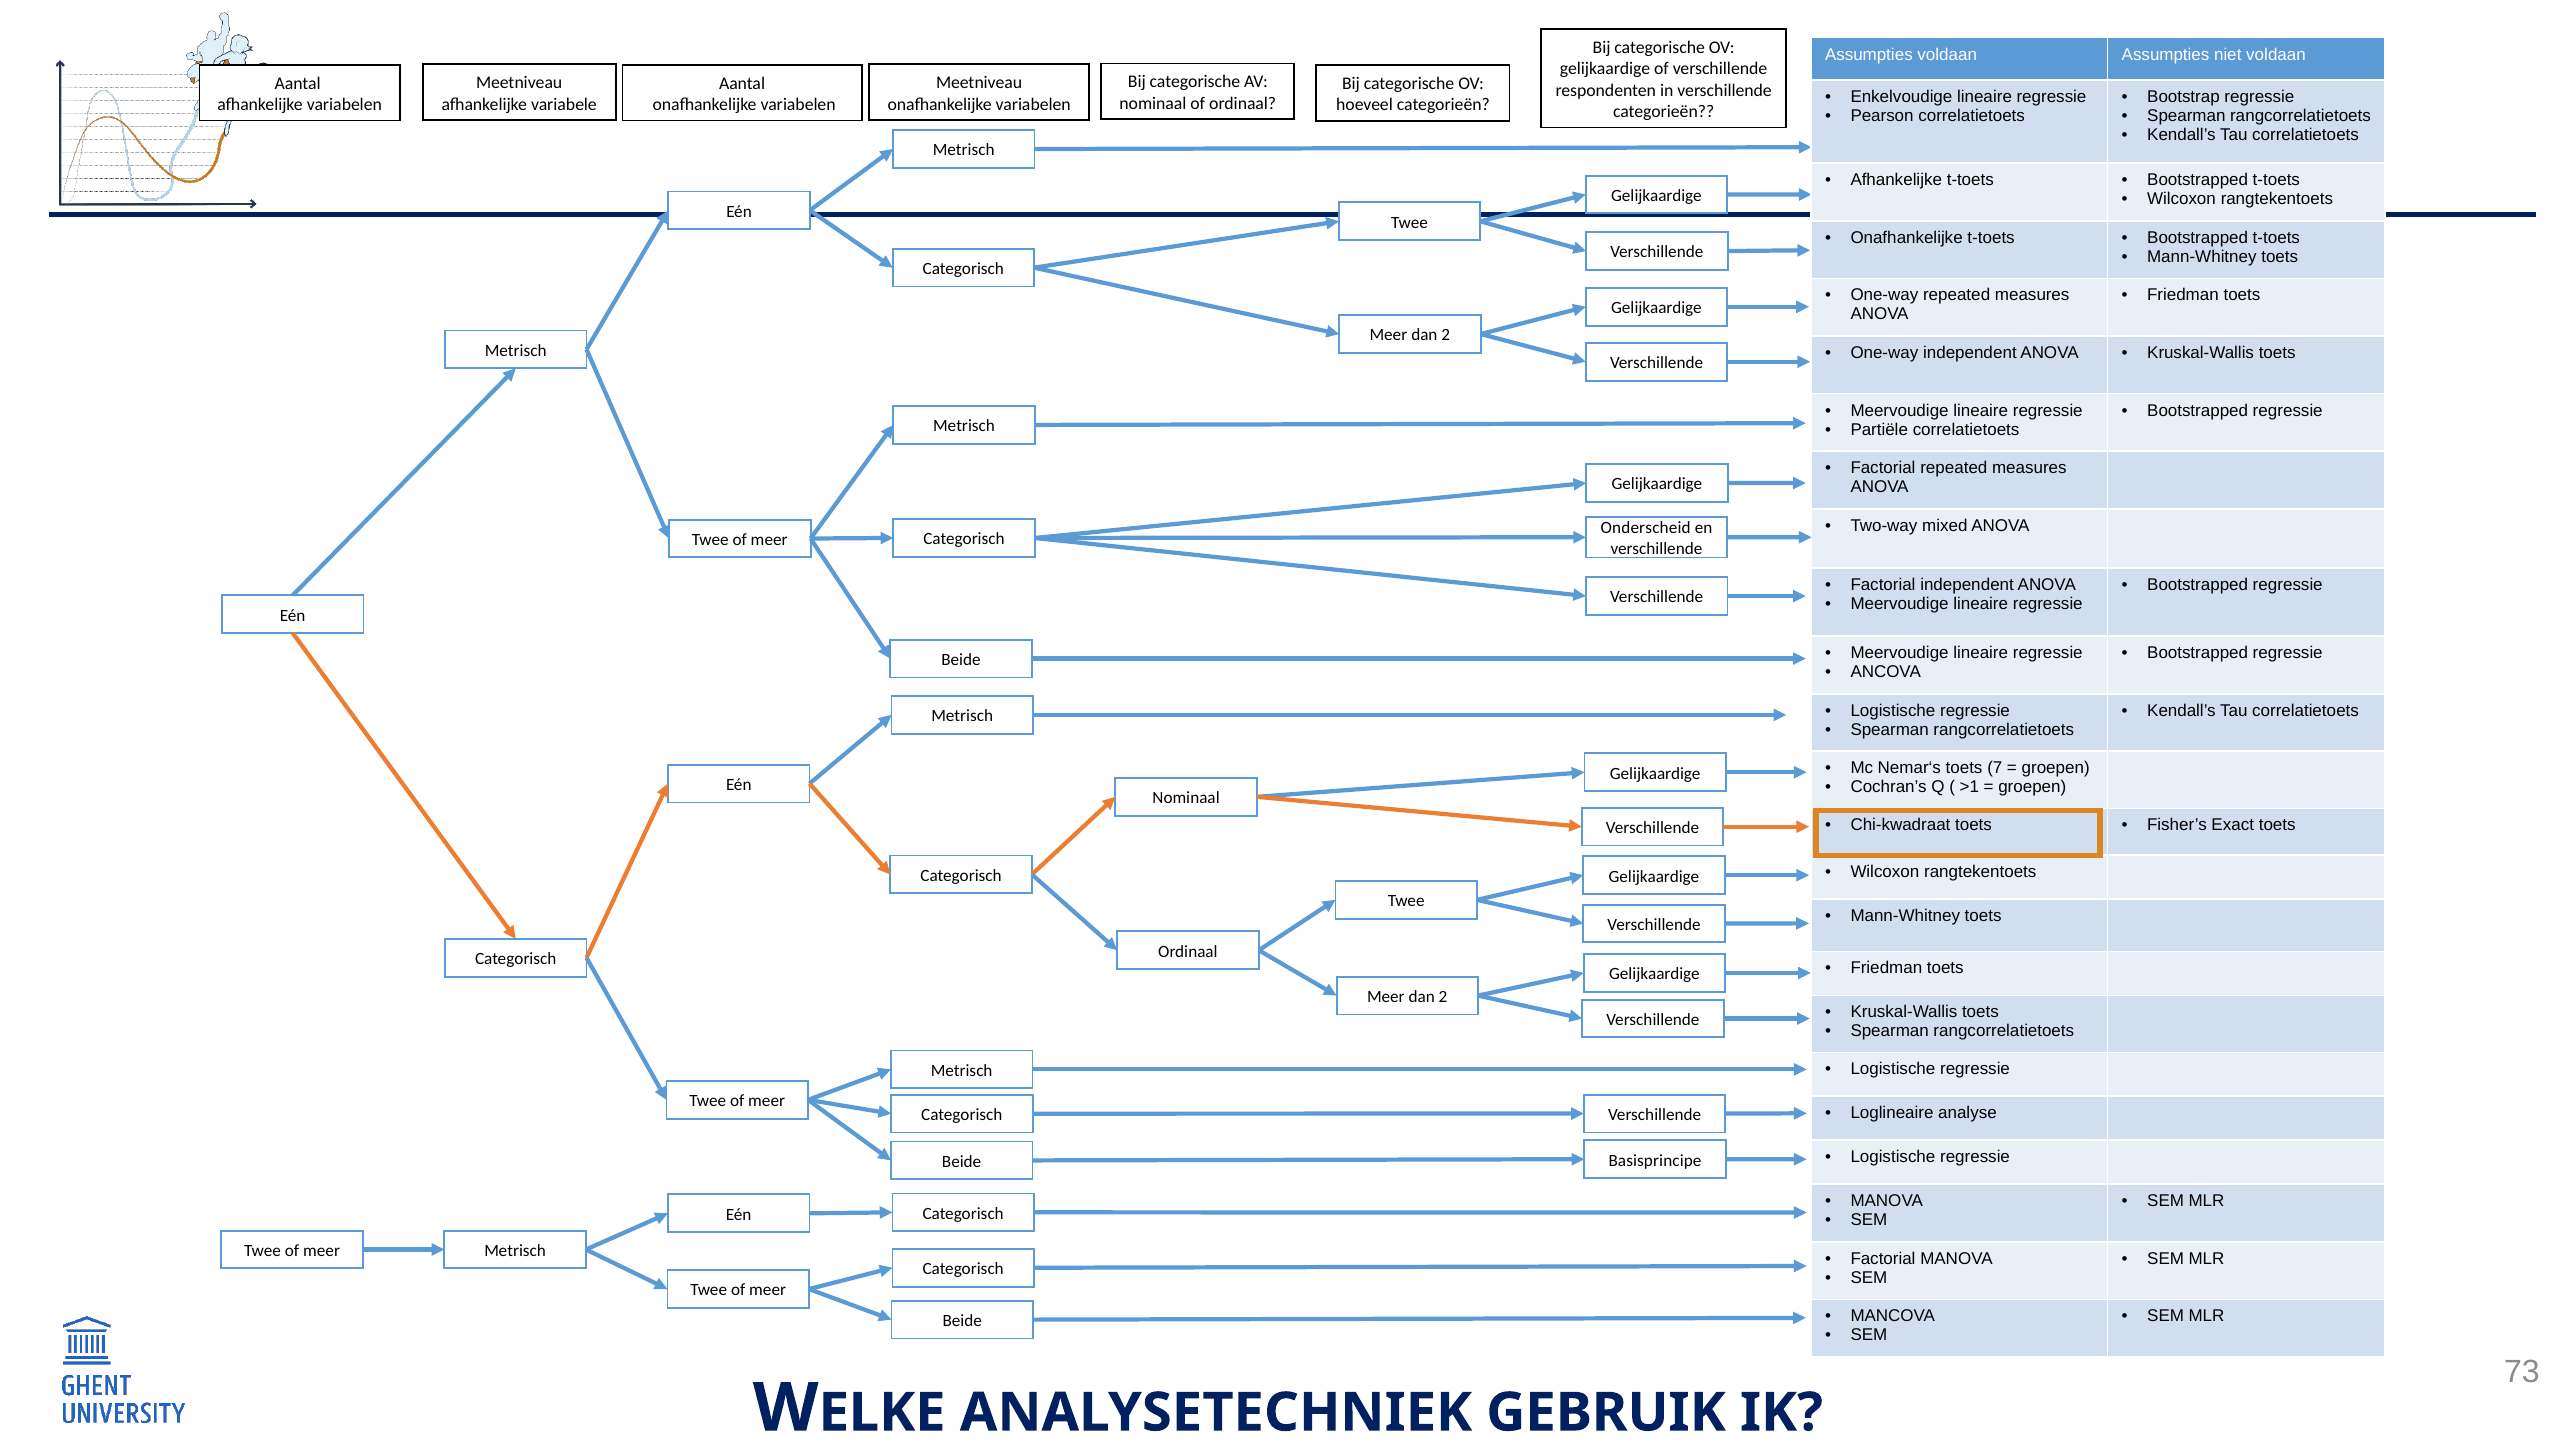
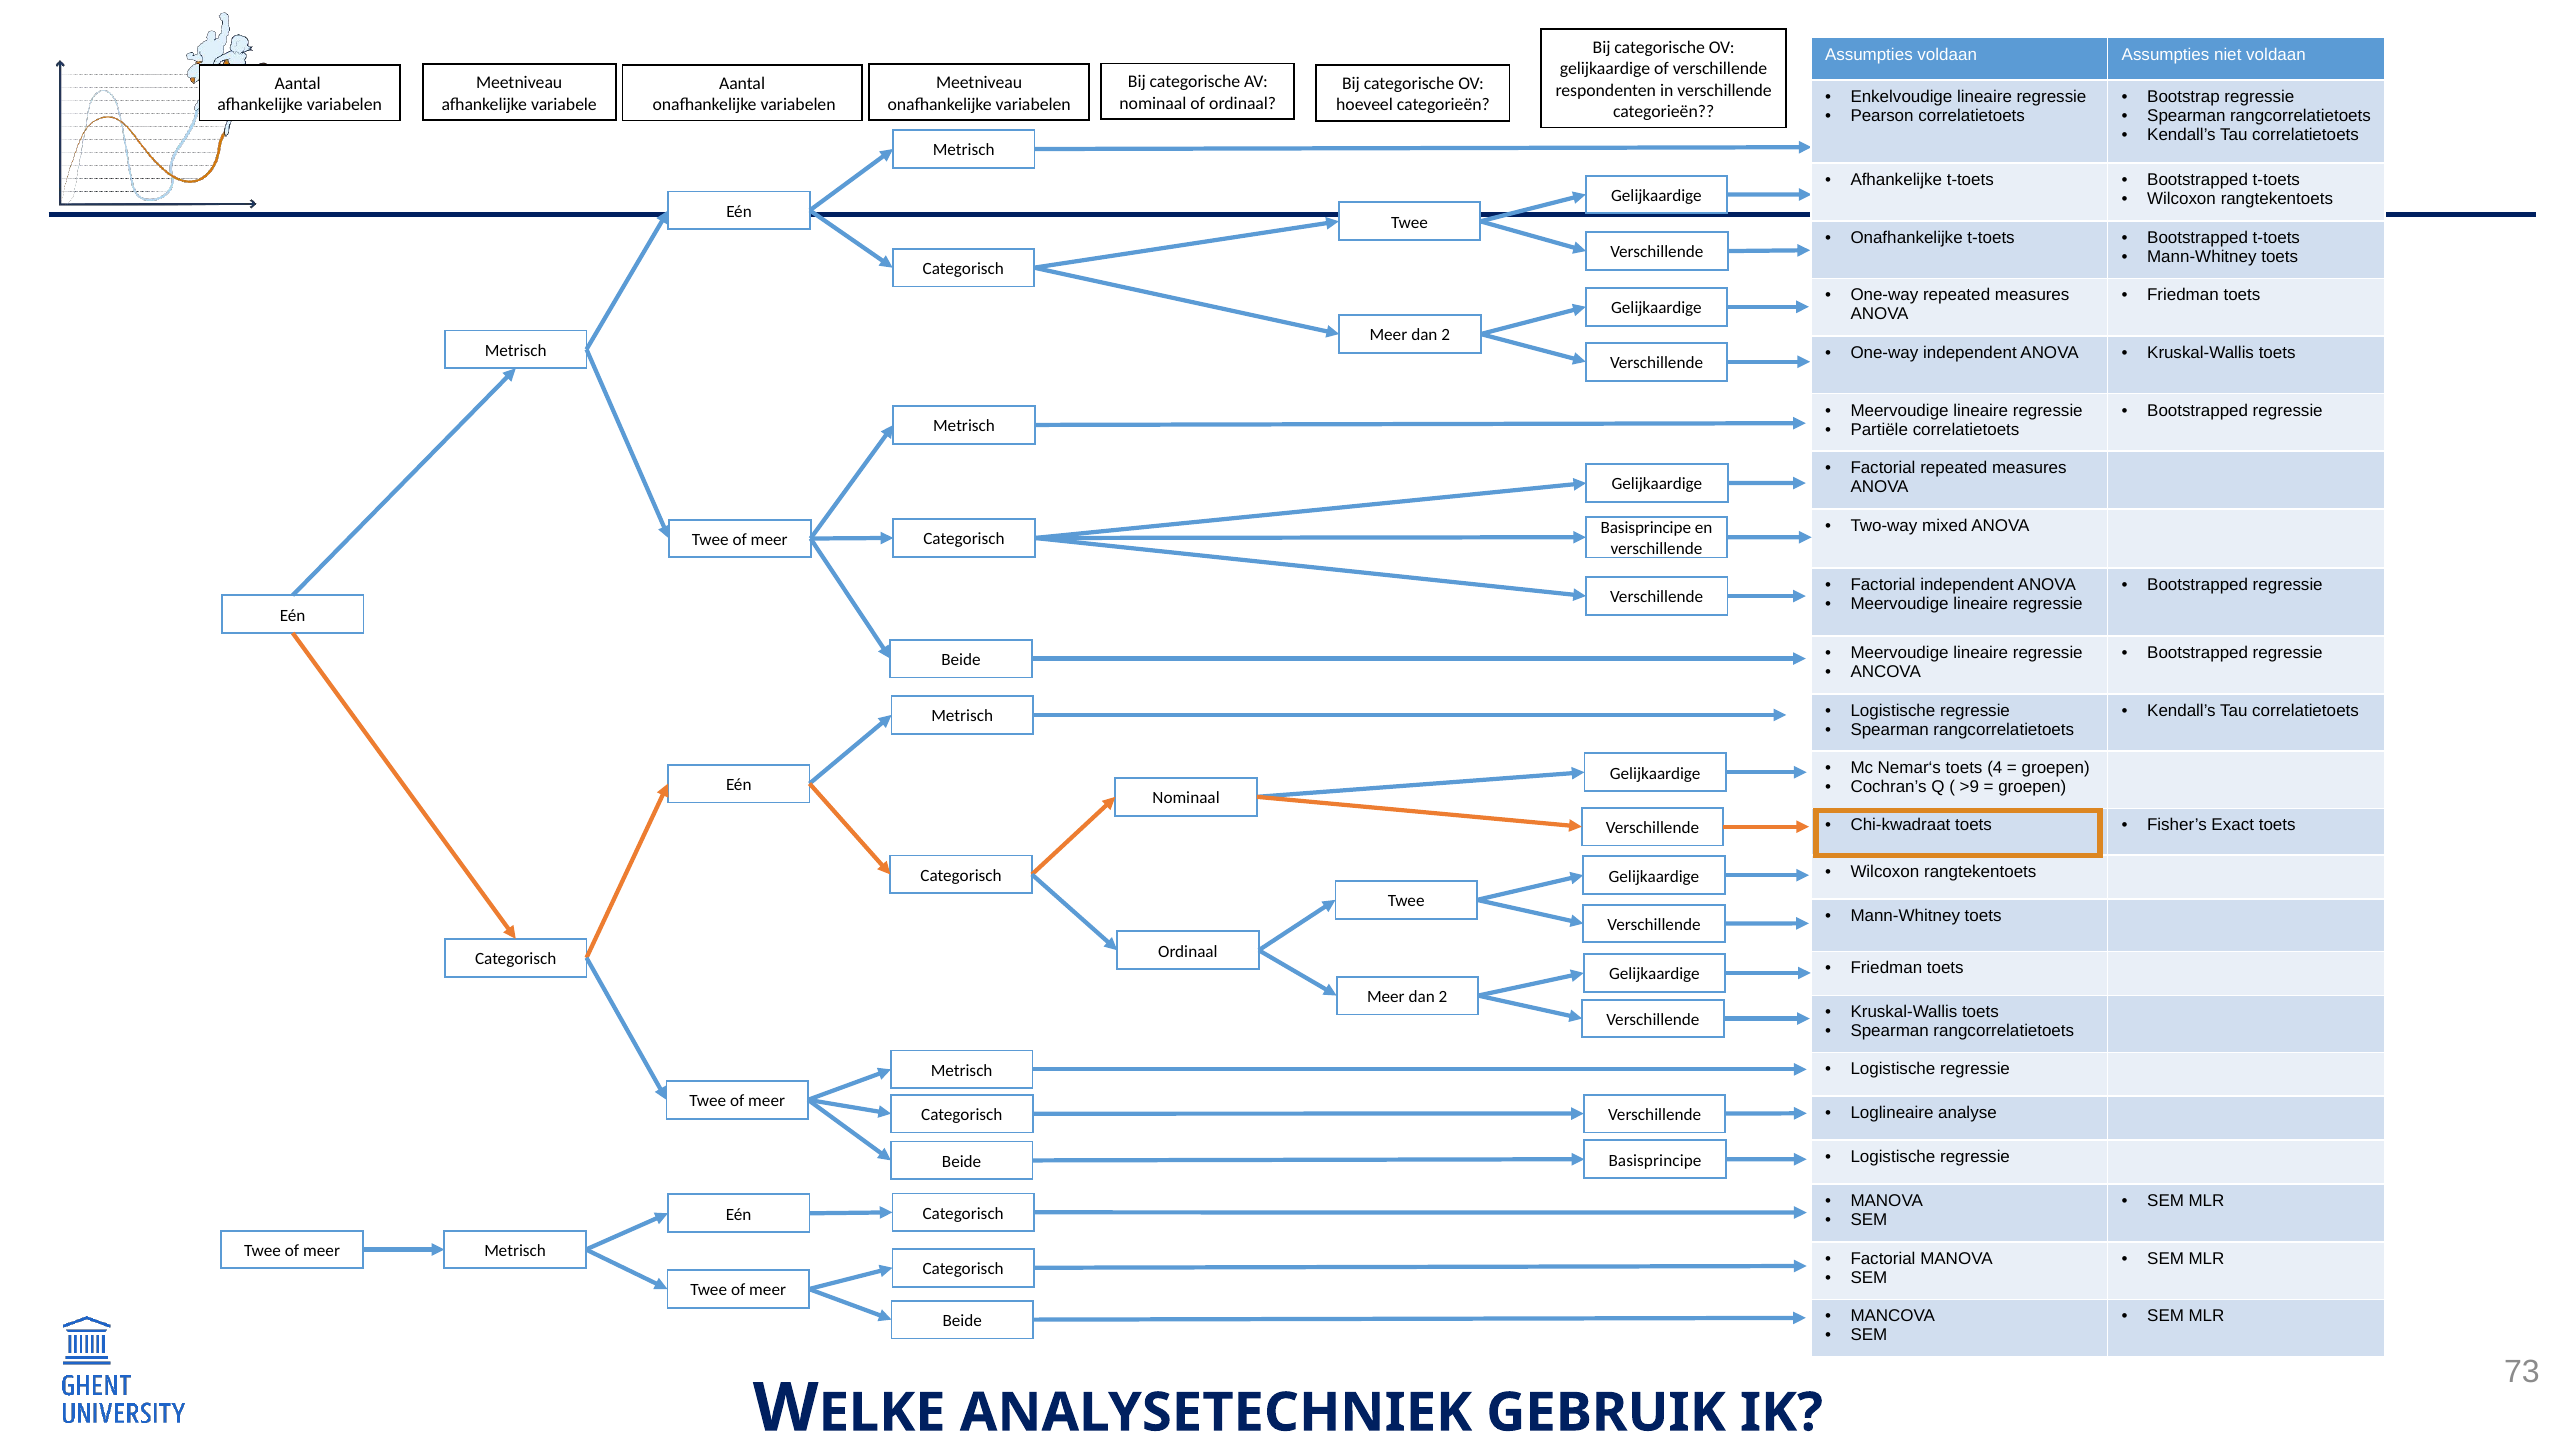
Onderscheid at (1646, 528): Onderscheid -> Basisprincipe
7: 7 -> 4
>1: >1 -> >9
